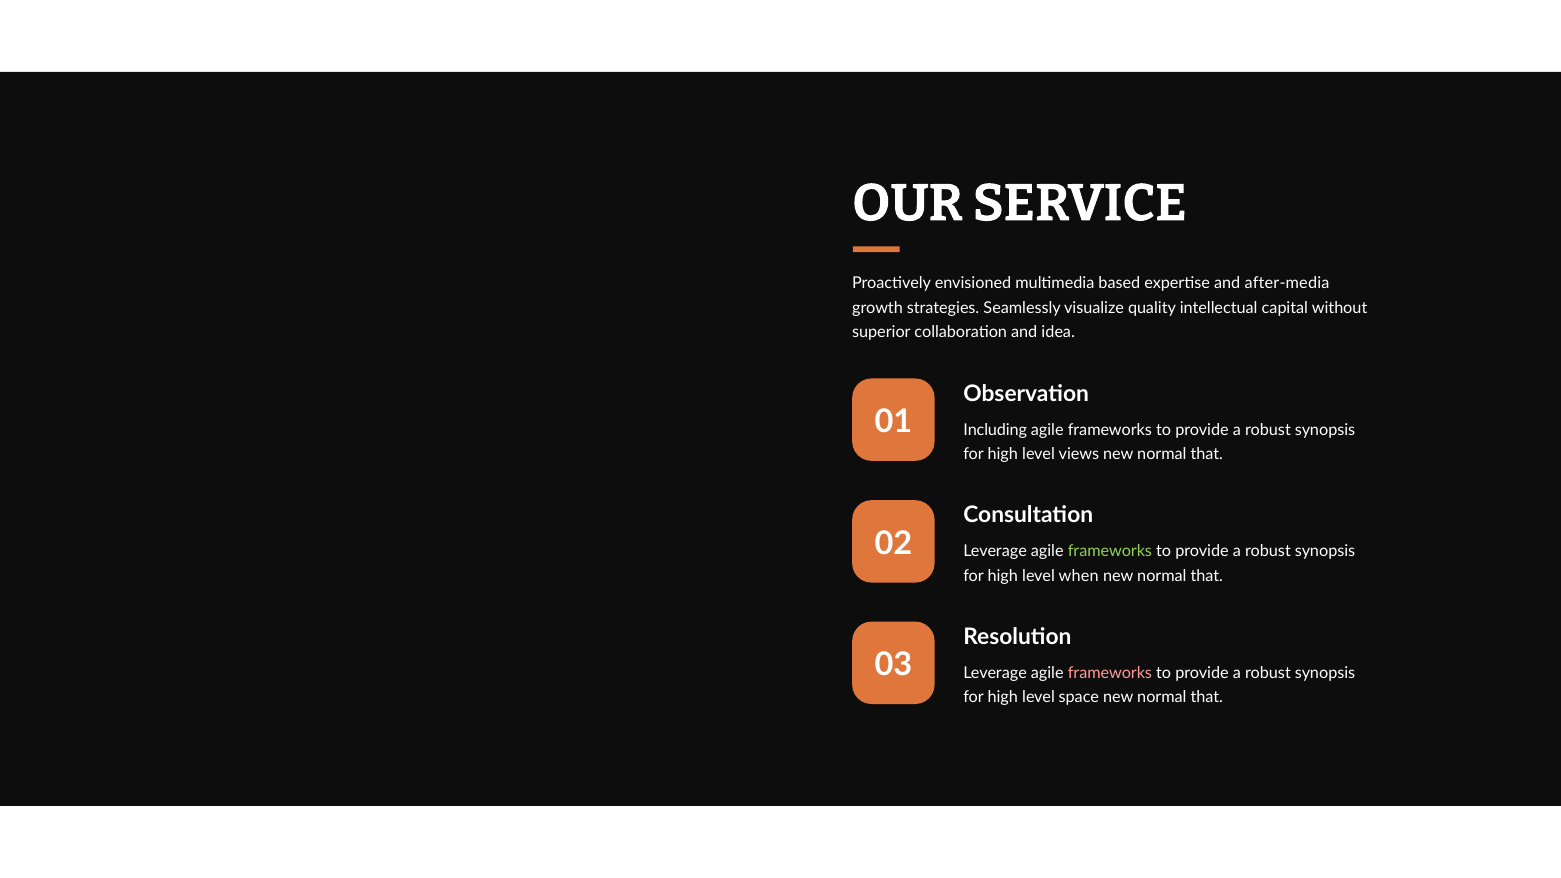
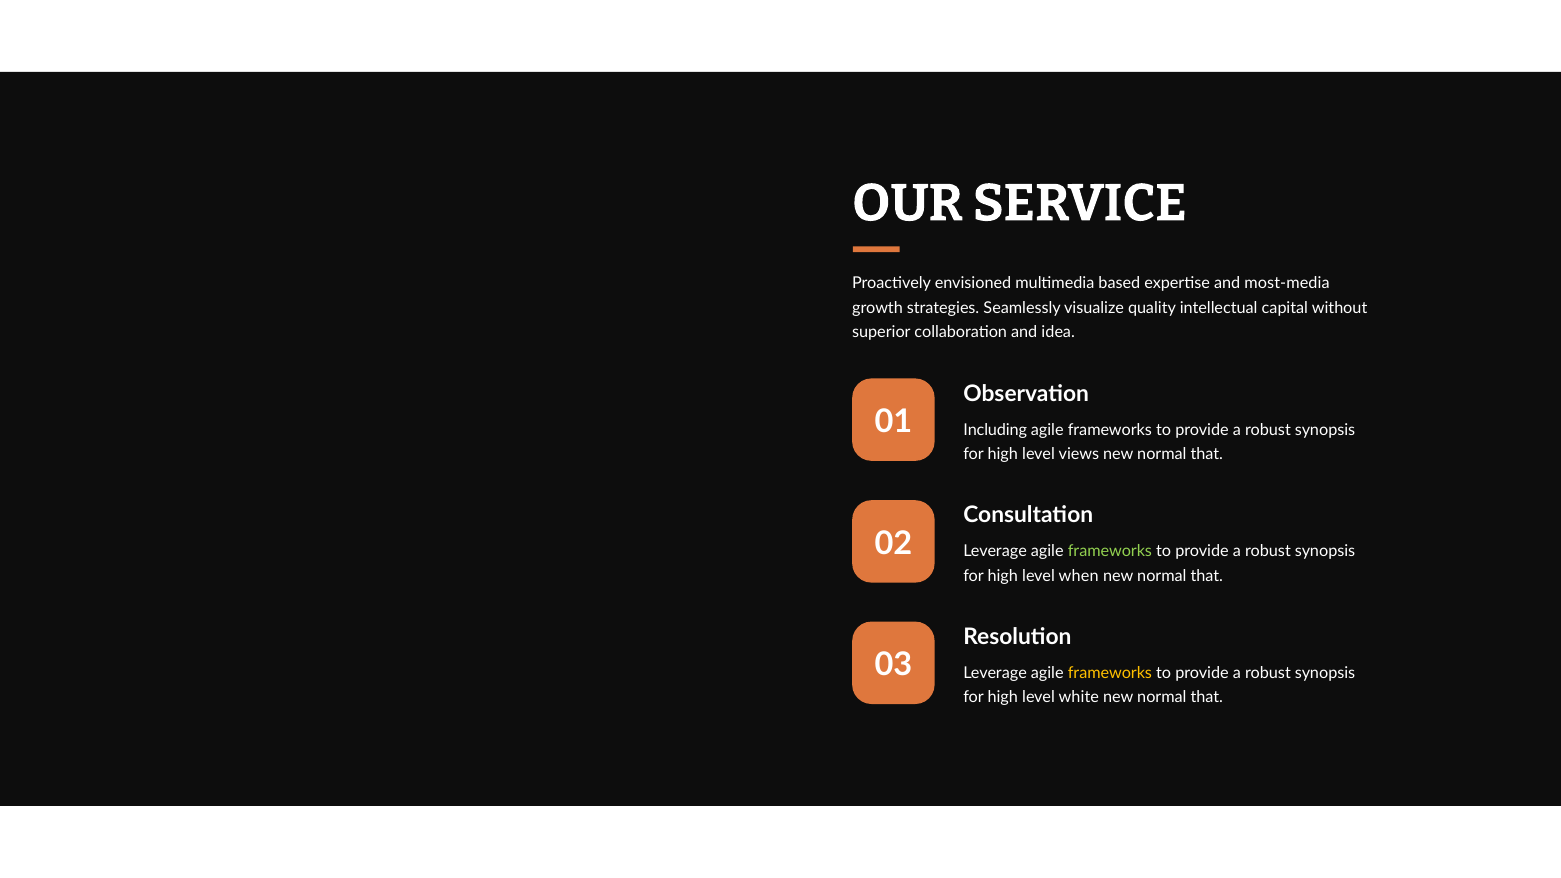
after-media: after-media -> most-media
frameworks at (1110, 673) colour: pink -> yellow
space: space -> white
